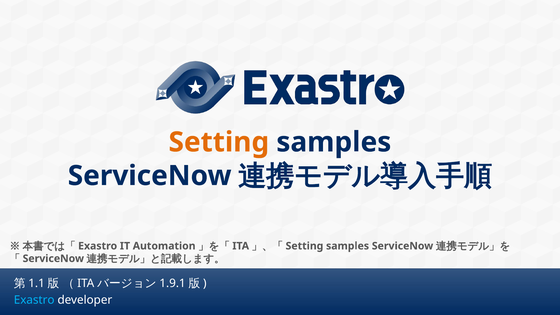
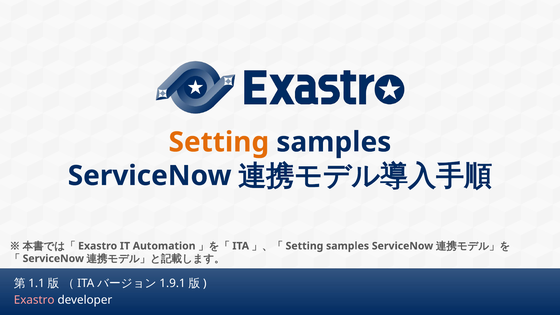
Exastro at (34, 300) colour: light blue -> pink
